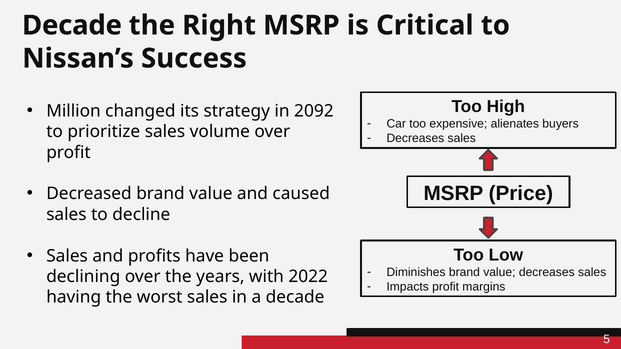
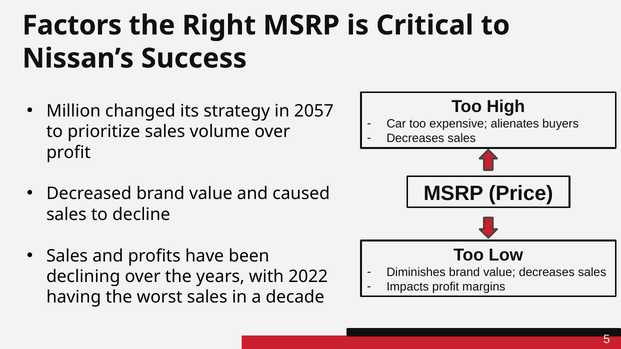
Decade at (72, 25): Decade -> Factors
2092: 2092 -> 2057
